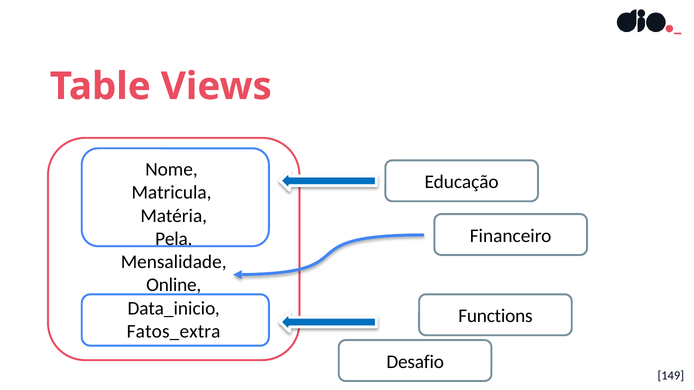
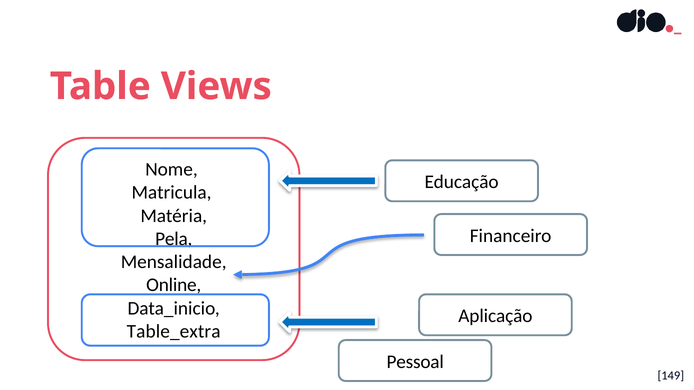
Functions: Functions -> Aplicação
Fatos_extra: Fatos_extra -> Table_extra
Desafio: Desafio -> Pessoal
